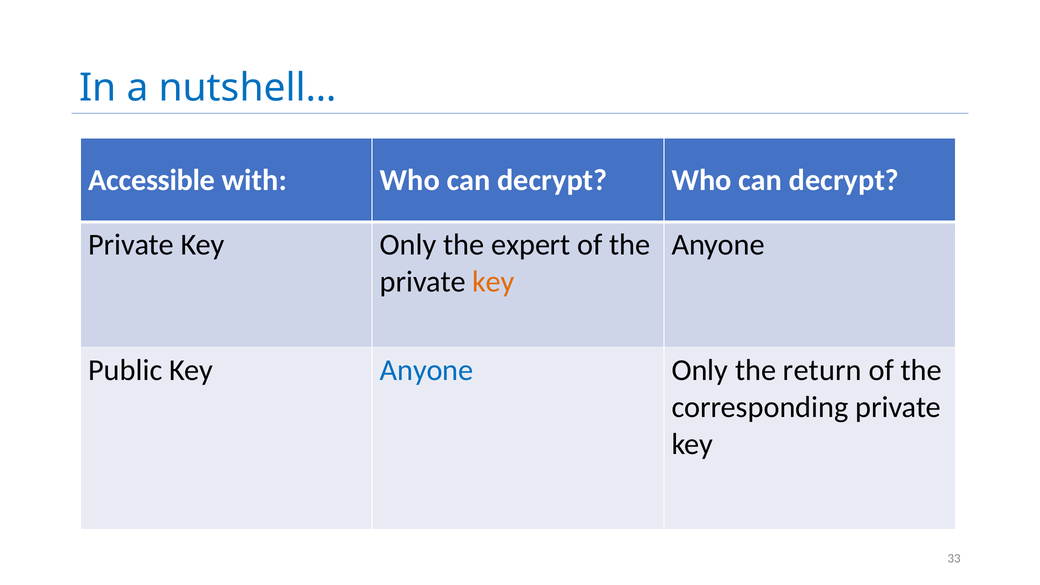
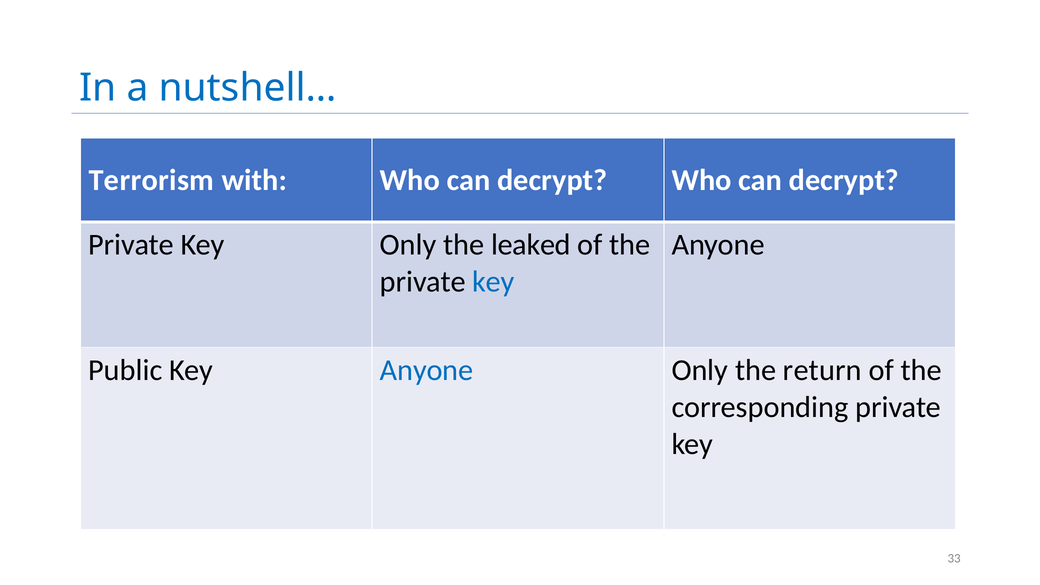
Accessible: Accessible -> Terrorism
expert: expert -> leaked
key at (493, 282) colour: orange -> blue
